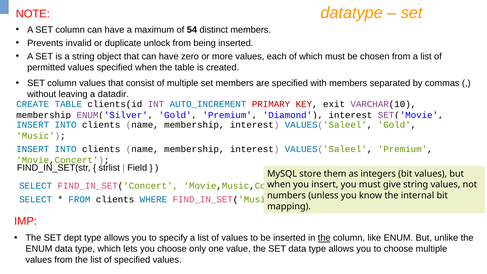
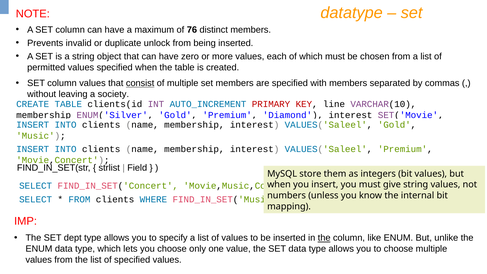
54: 54 -> 76
consist underline: none -> present
datadir: datadir -> society
exit: exit -> line
